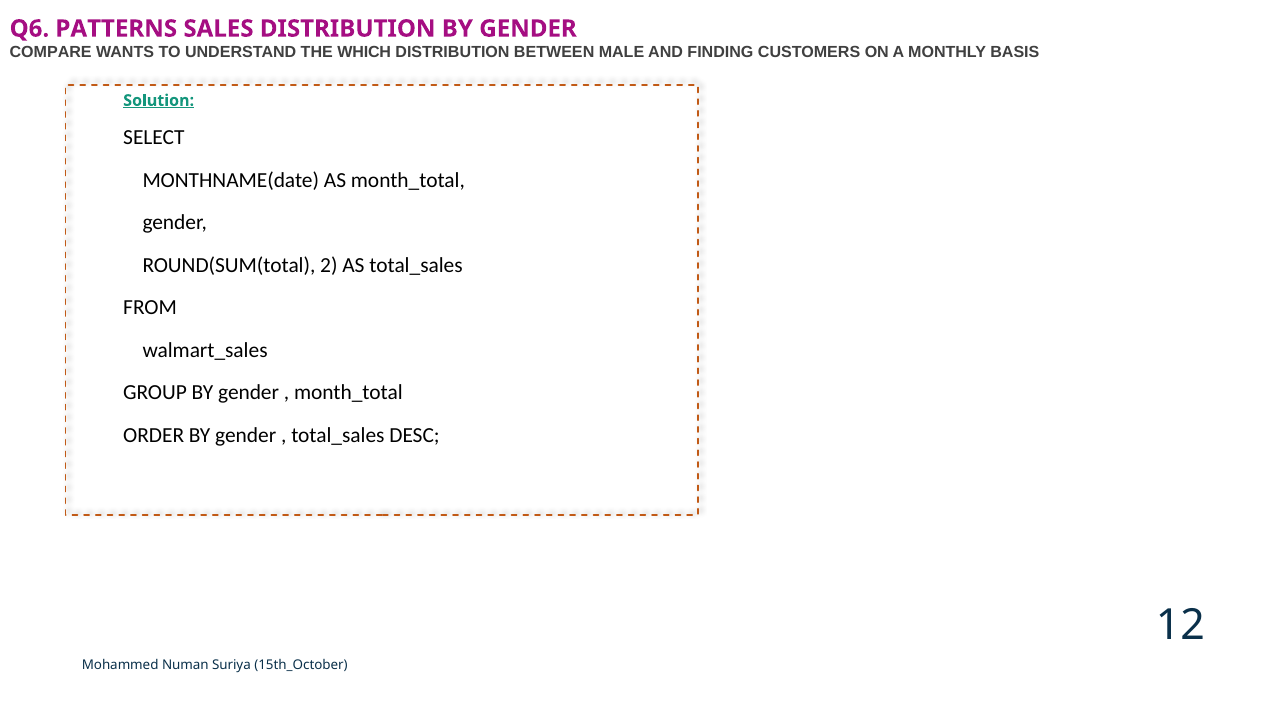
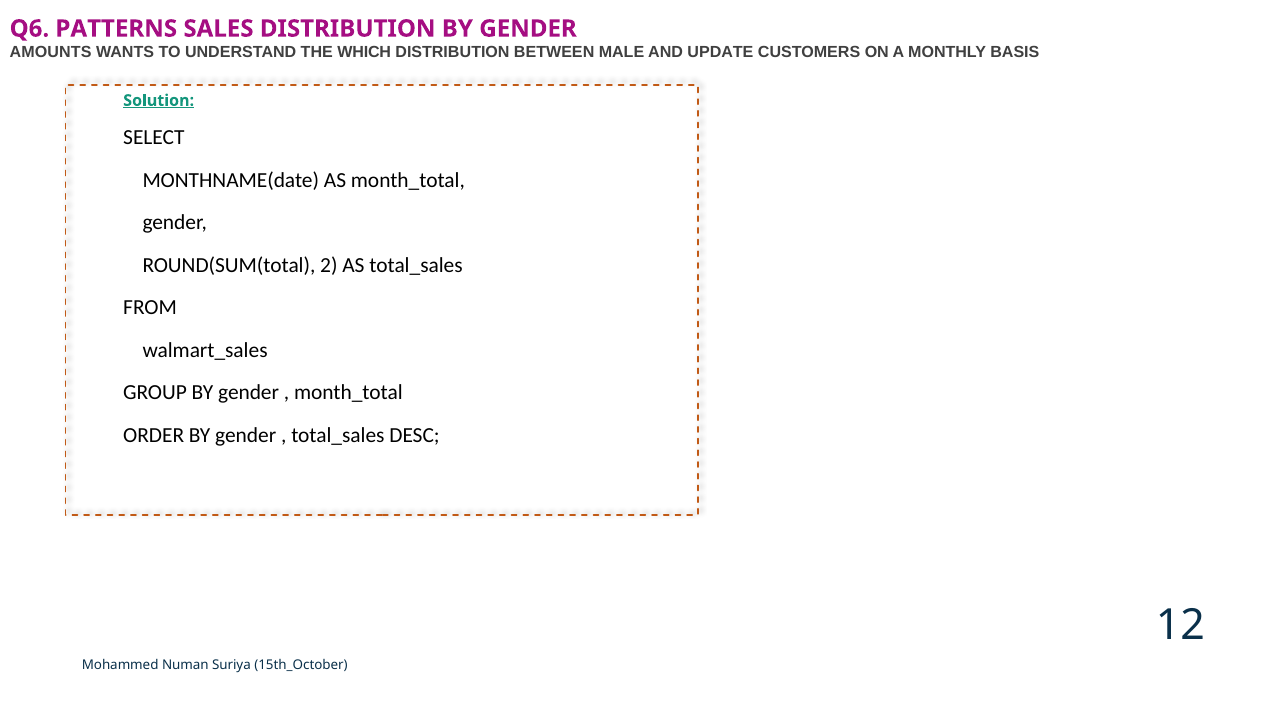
COMPARE: COMPARE -> AMOUNTS
FINDING: FINDING -> UPDATE
